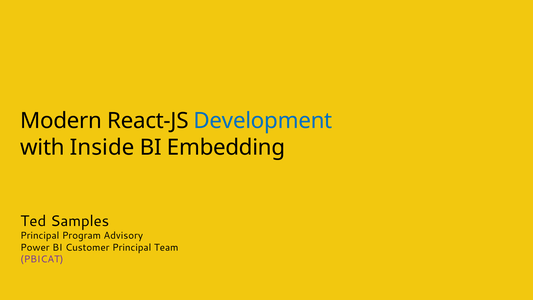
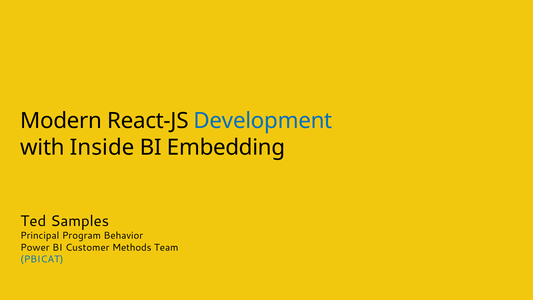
Advisory: Advisory -> Behavior
Customer Principal: Principal -> Methods
PBICAT colour: purple -> blue
